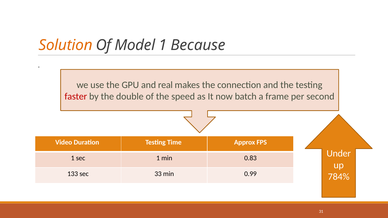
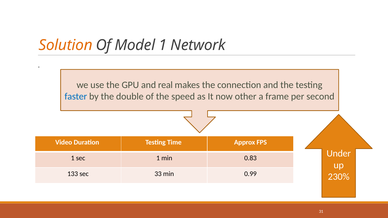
Because: Because -> Network
faster colour: red -> blue
batch: batch -> other
784%: 784% -> 230%
